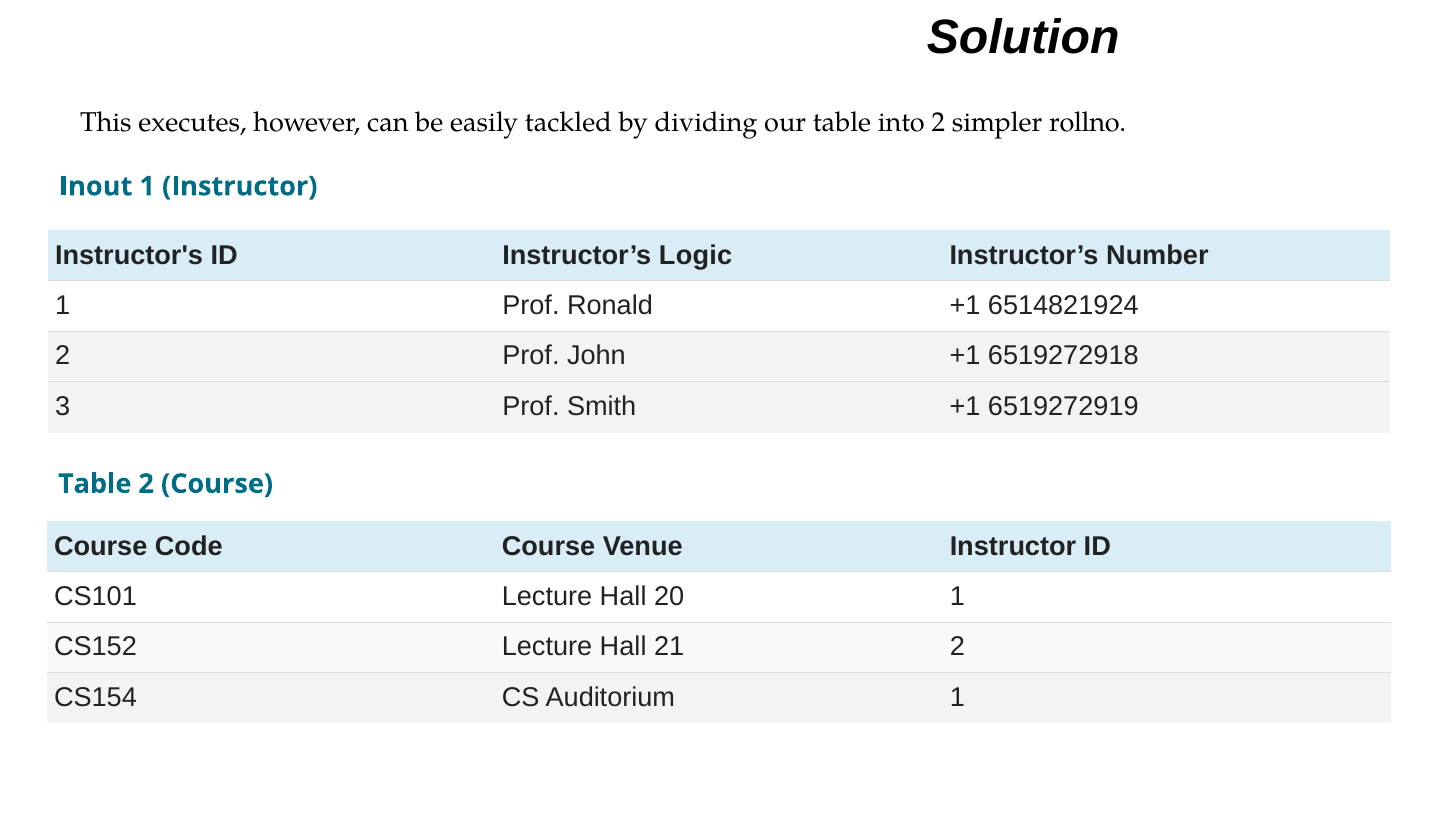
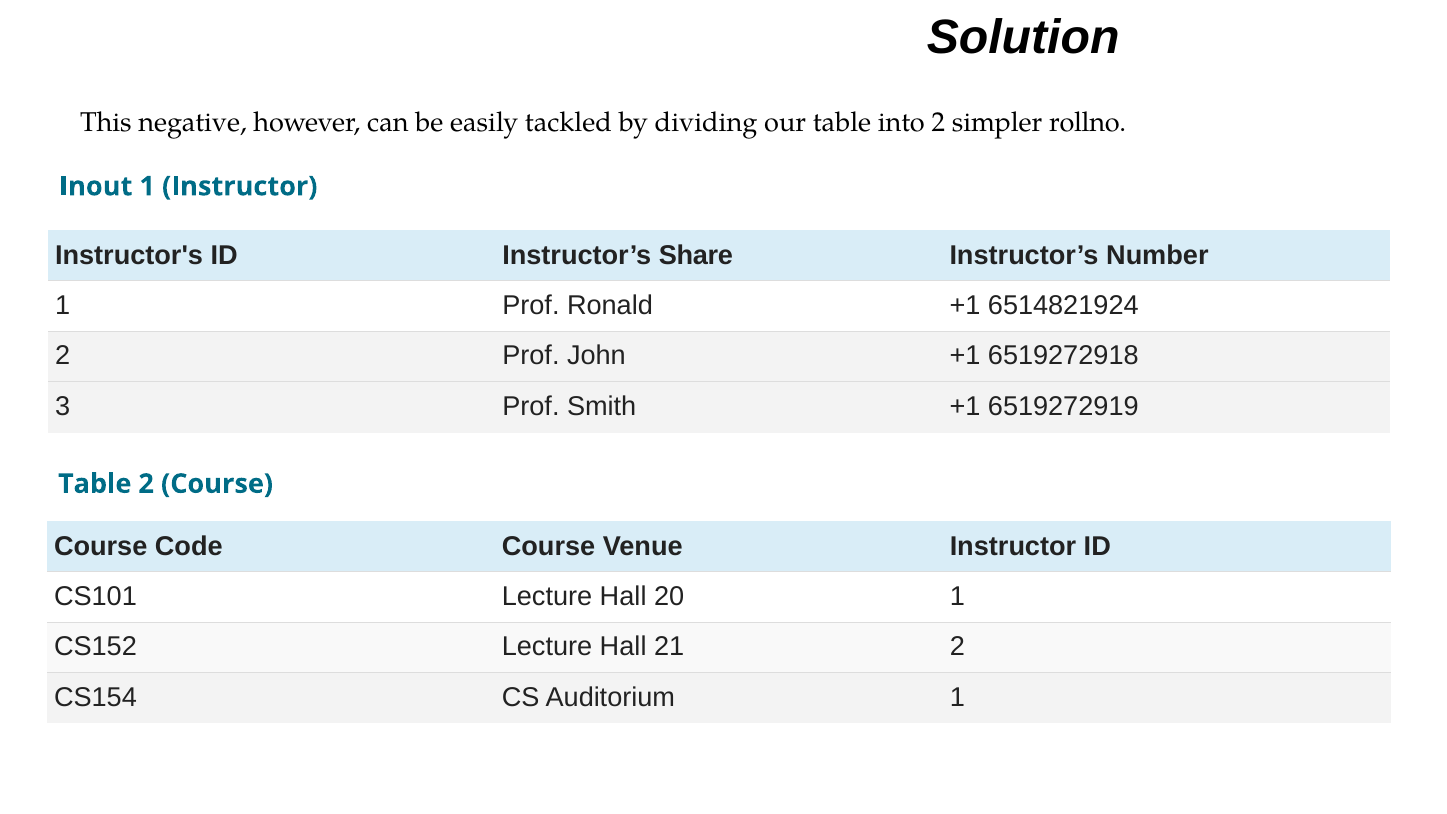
executes: executes -> negative
Logic: Logic -> Share
